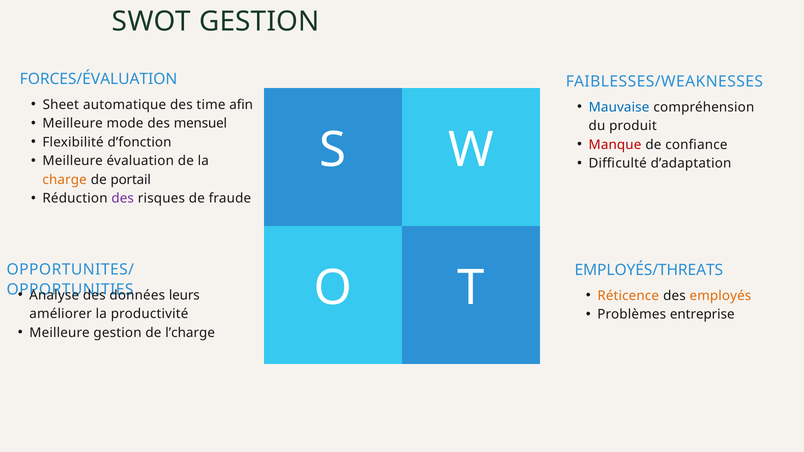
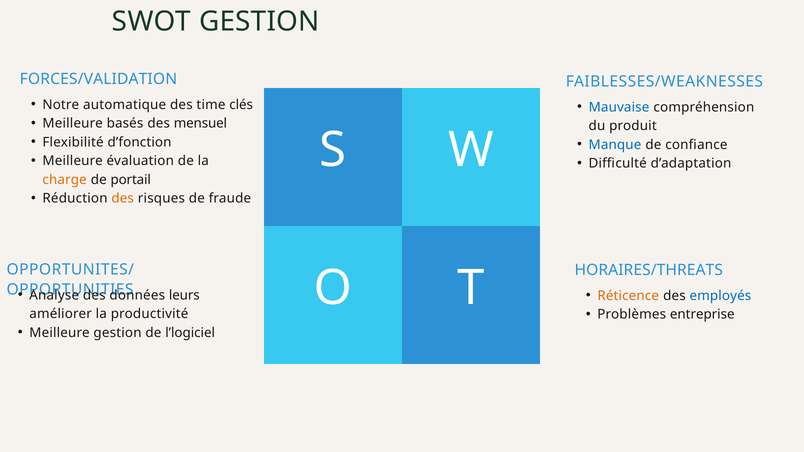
FORCES/ÉVALUATION: FORCES/ÉVALUATION -> FORCES/VALIDATION
Sheet: Sheet -> Notre
afin: afin -> clés
mode: mode -> basés
Manque colour: red -> blue
des at (123, 199) colour: purple -> orange
EMPLOYÉS/THREATS: EMPLOYÉS/THREATS -> HORAIRES/THREATS
employés colour: orange -> blue
l’charge: l’charge -> l’logiciel
